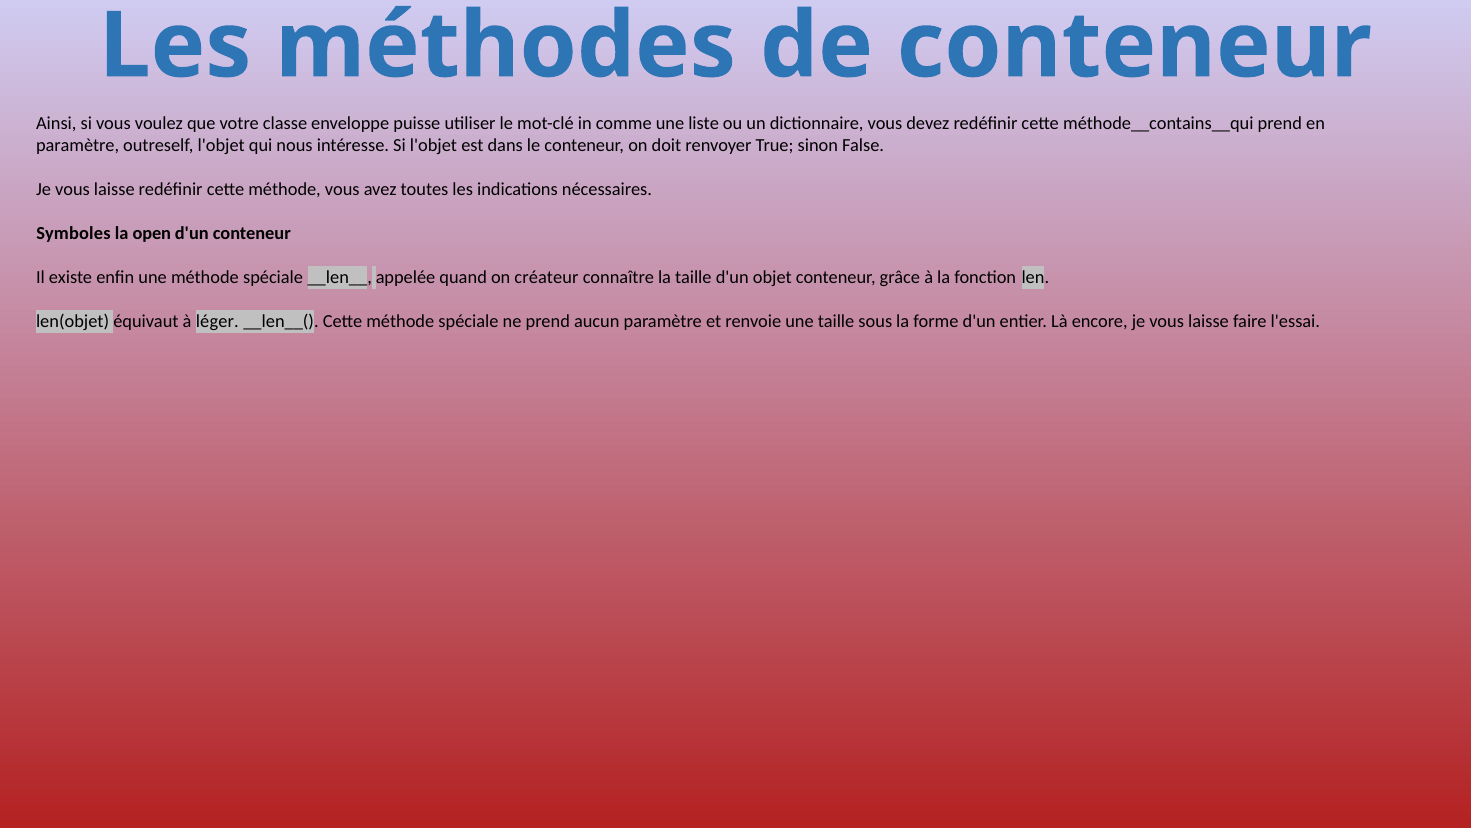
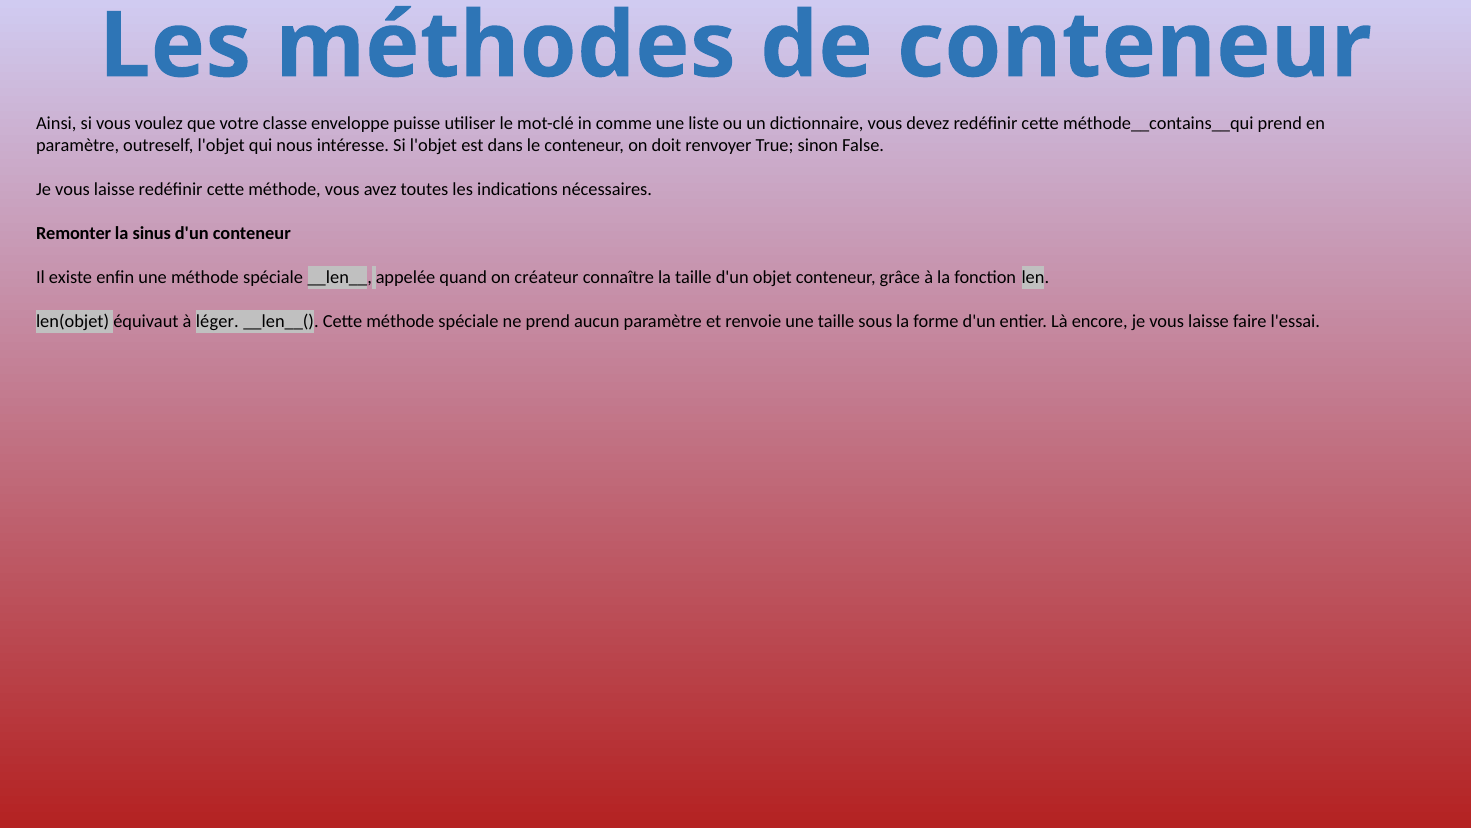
Symboles: Symboles -> Remonter
open: open -> sinus
